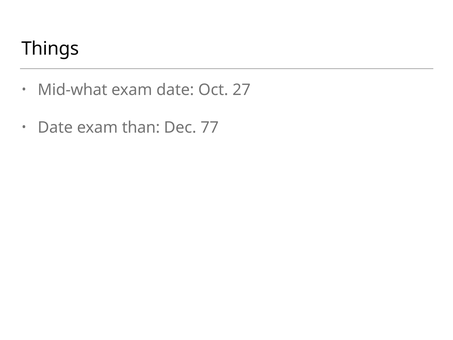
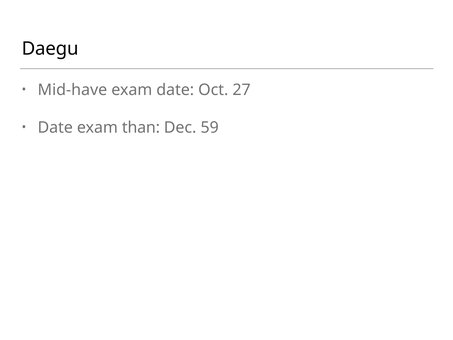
Things: Things -> Daegu
Mid-what: Mid-what -> Mid-have
77: 77 -> 59
